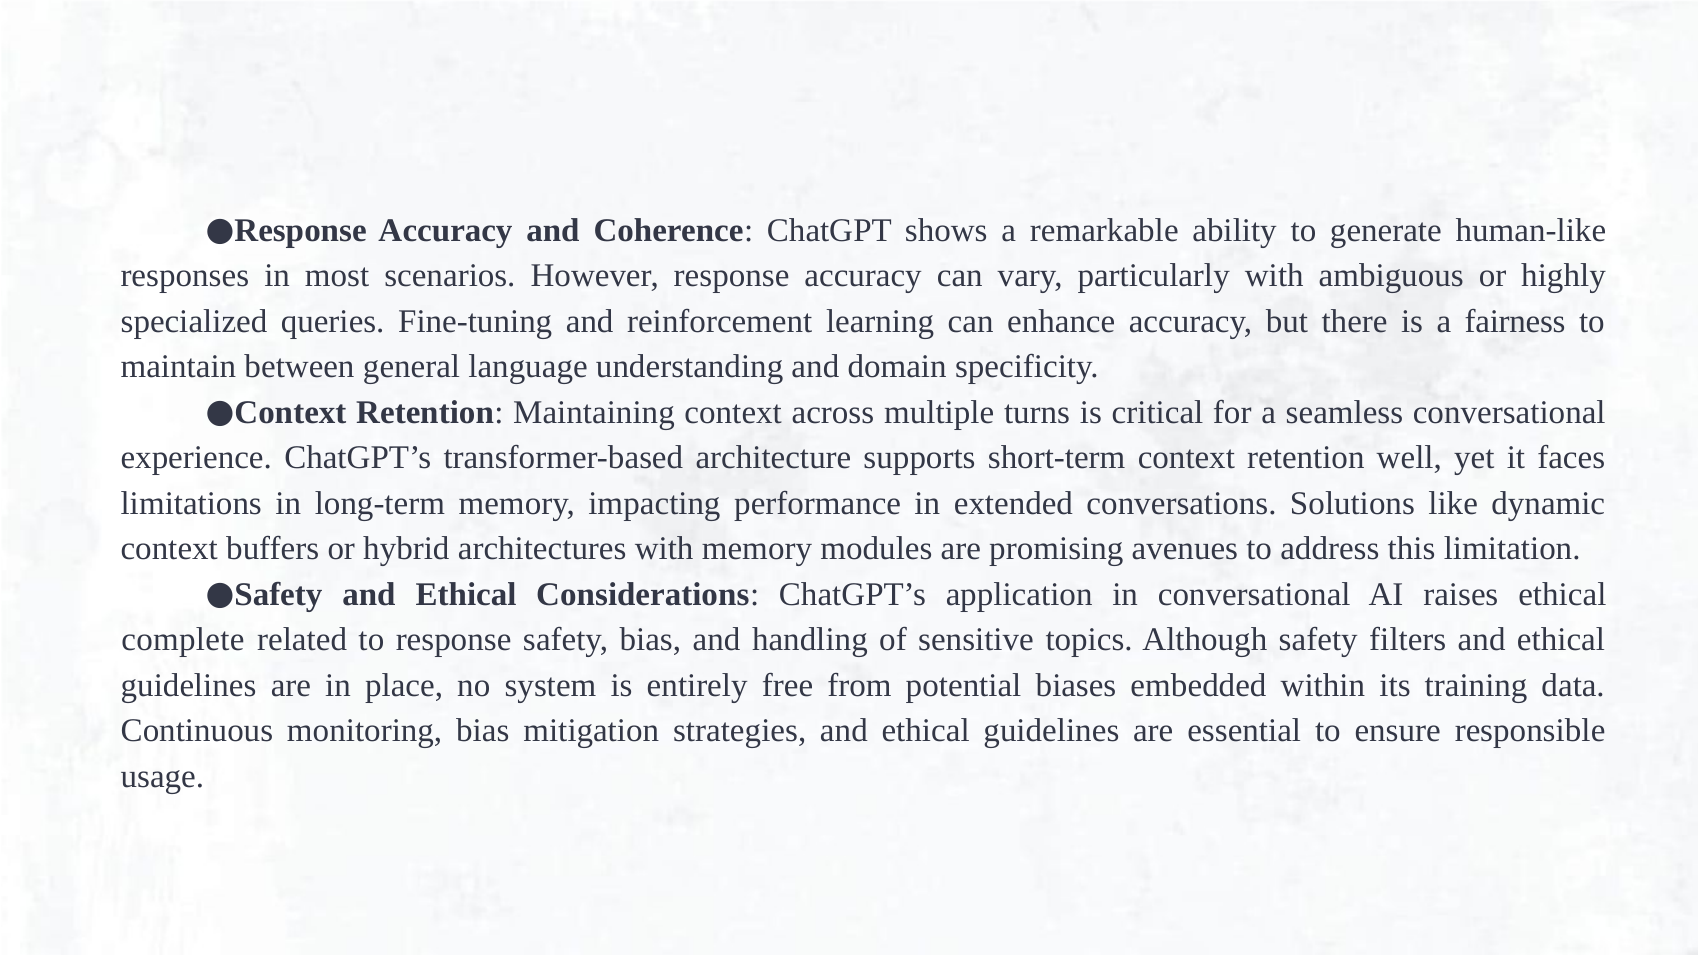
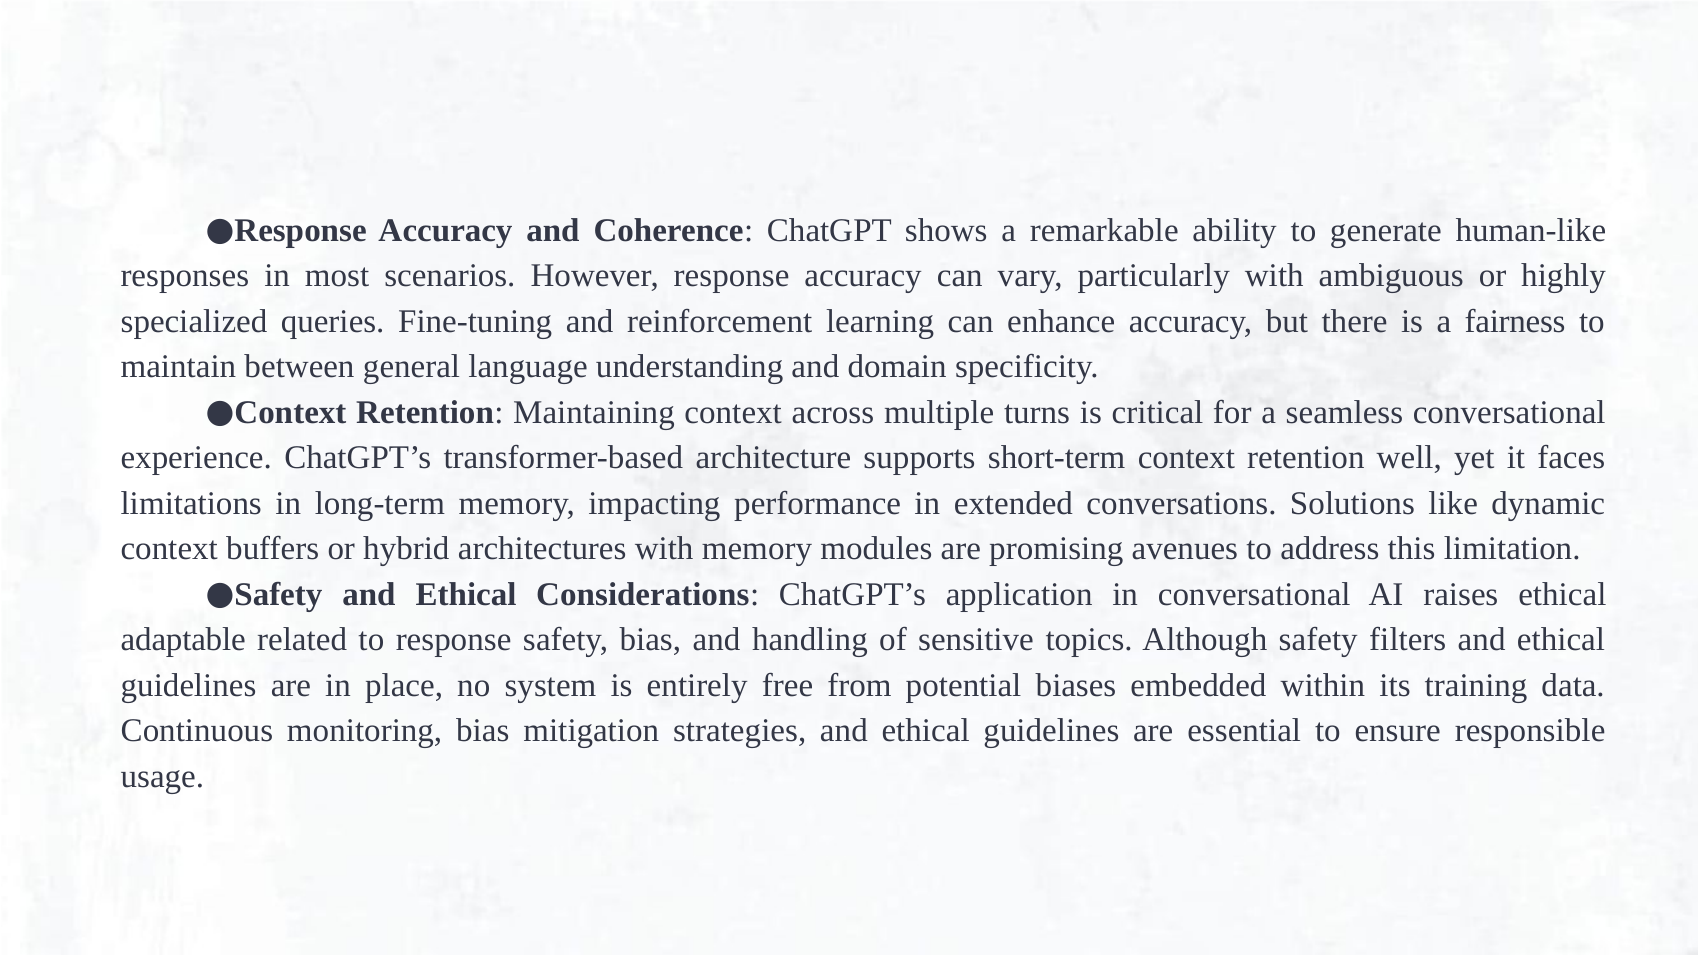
complete: complete -> adaptable
